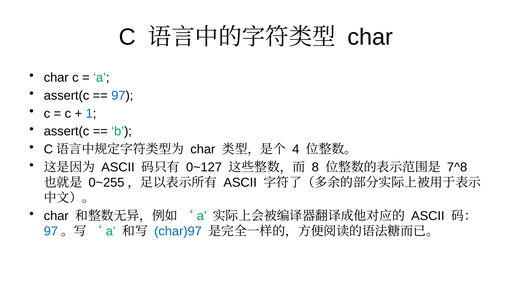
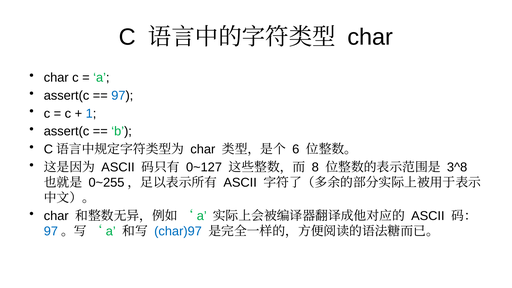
4: 4 -> 6
7^8: 7^8 -> 3^8
